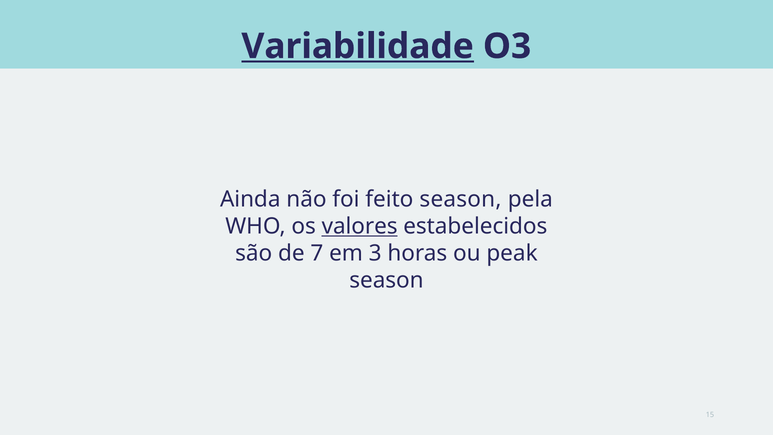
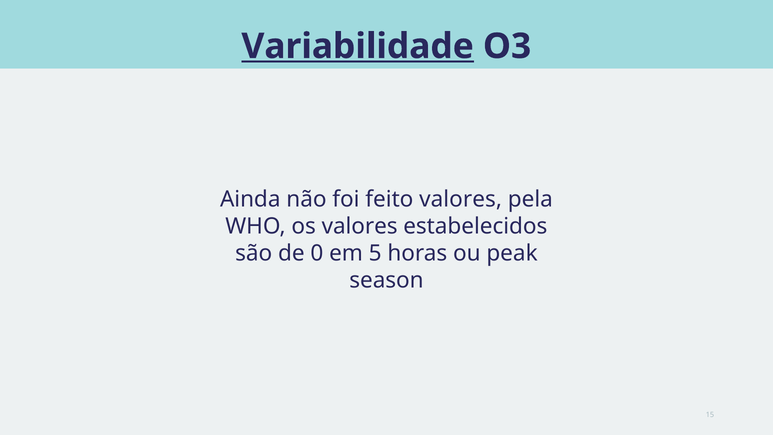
feito season: season -> valores
valores at (360, 226) underline: present -> none
7: 7 -> 0
3: 3 -> 5
